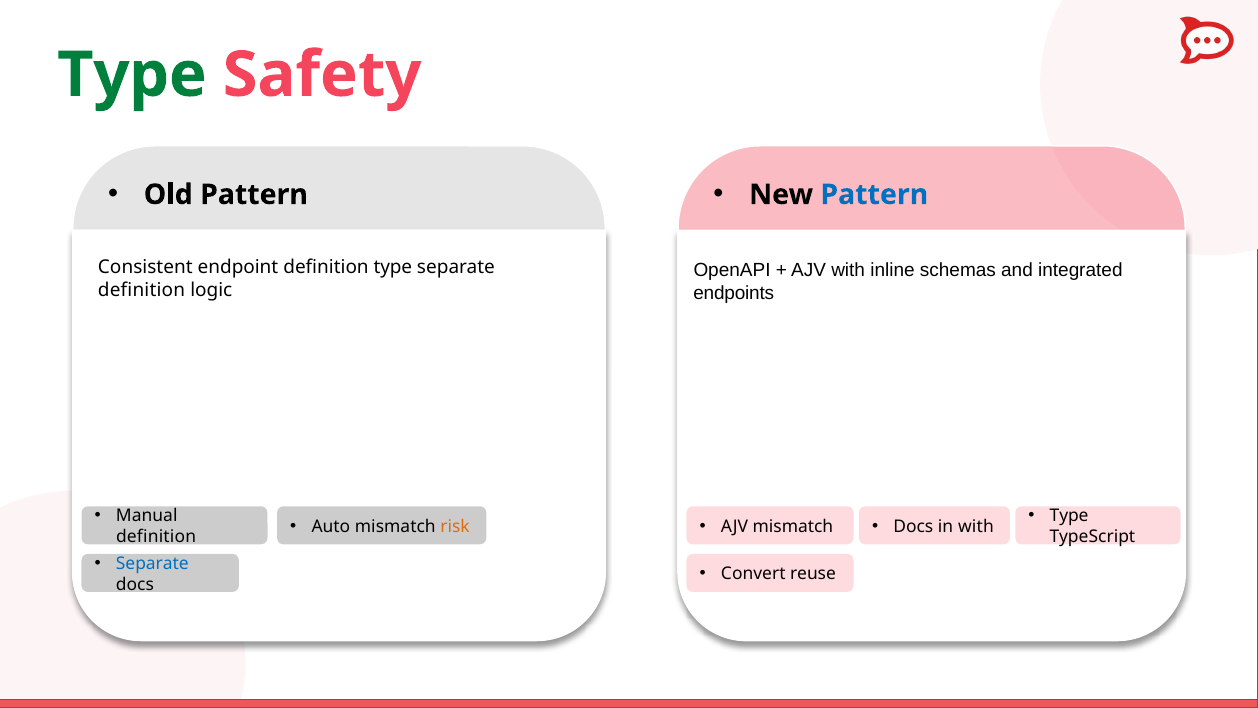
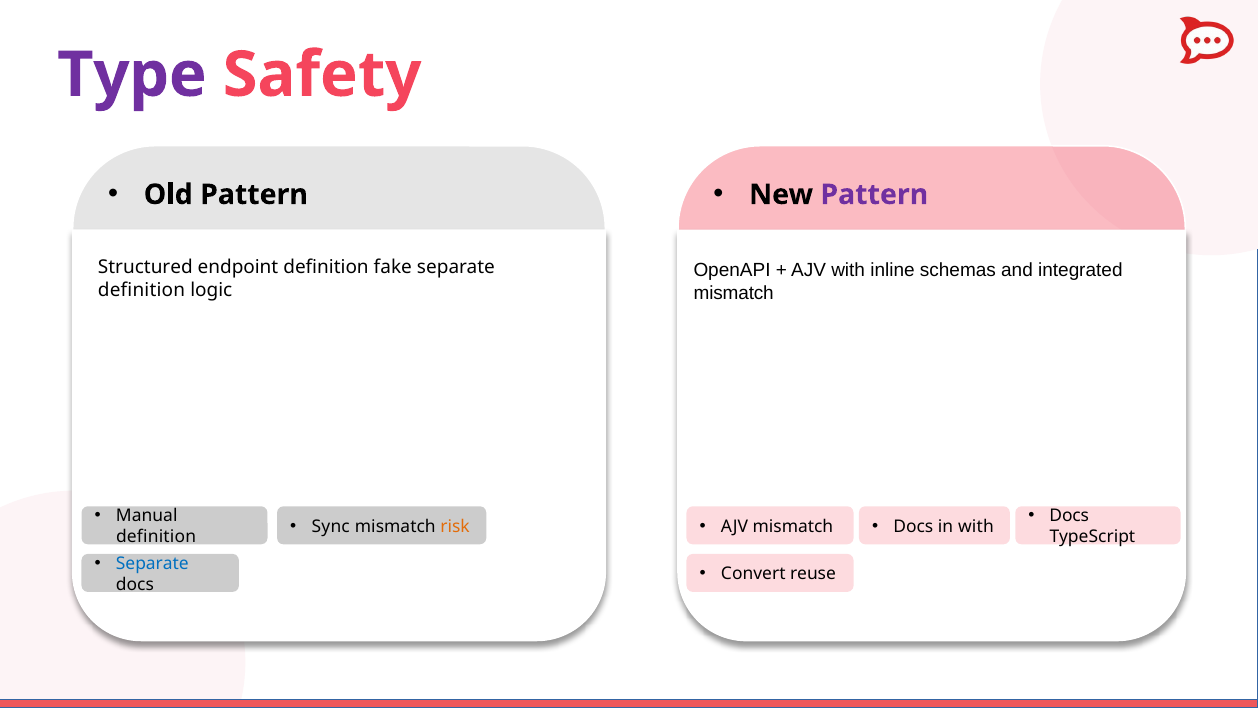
Type at (132, 75) colour: green -> purple
Pattern at (874, 195) colour: blue -> purple
Consistent: Consistent -> Structured
definition type: type -> fake
endpoints at (734, 293): endpoints -> mismatch
Type at (1069, 516): Type -> Docs
Auto: Auto -> Sync
